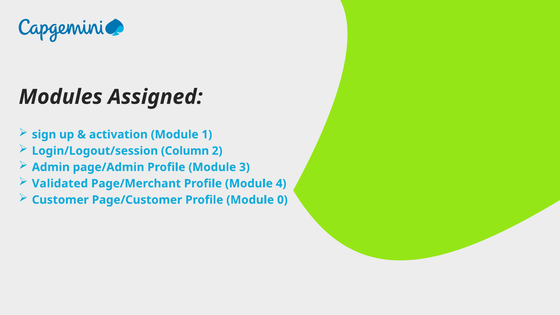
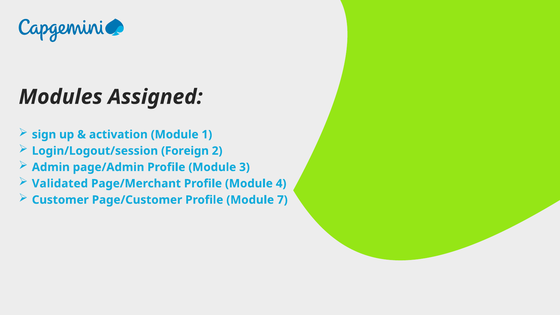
Column: Column -> Foreign
0: 0 -> 7
